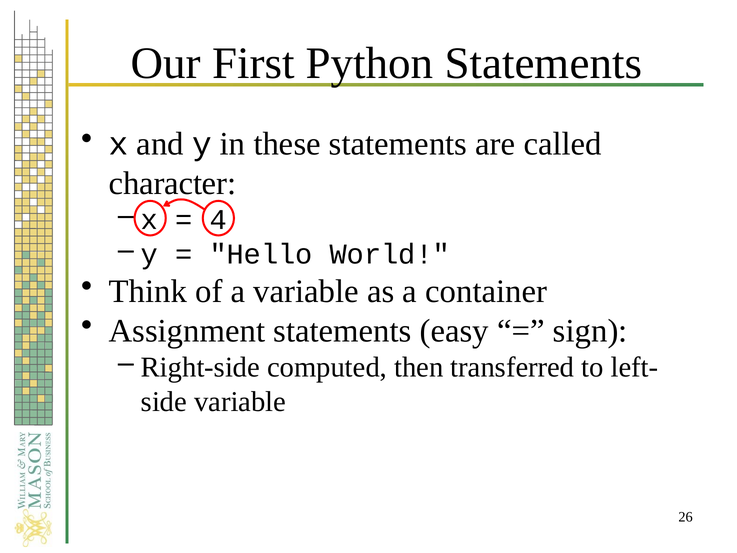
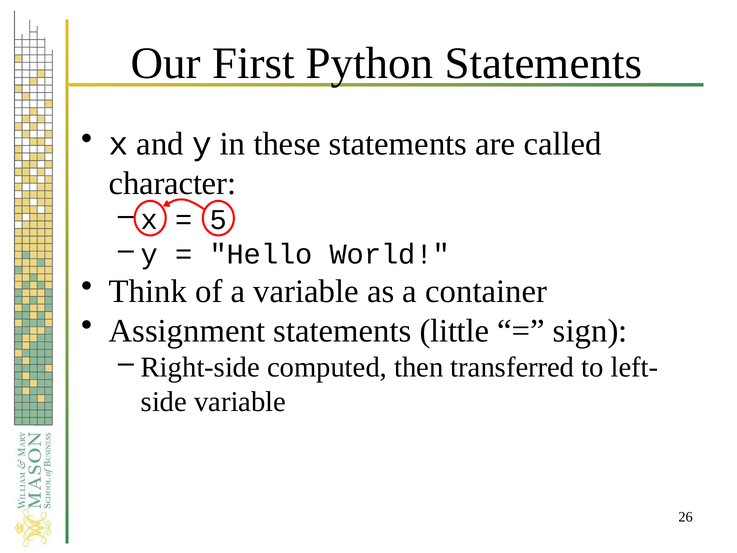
4: 4 -> 5
easy: easy -> little
